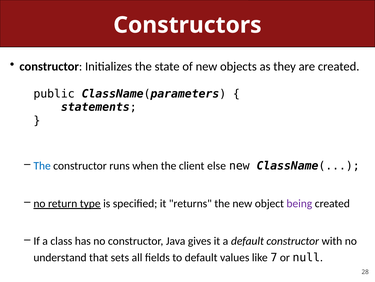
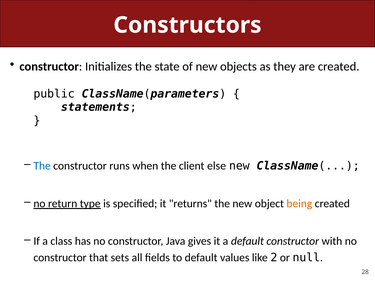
being colour: purple -> orange
understand at (60, 257): understand -> constructor
7: 7 -> 2
